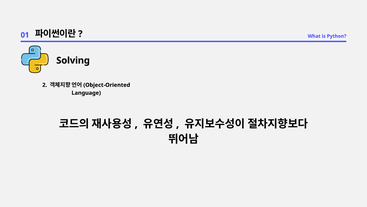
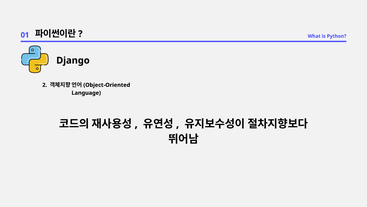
Solving: Solving -> Django
